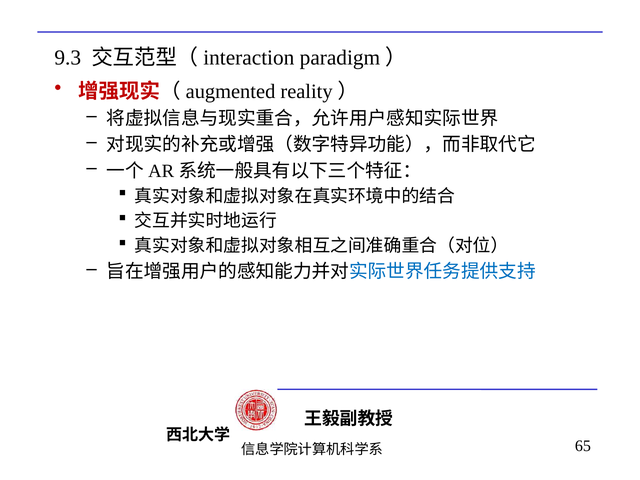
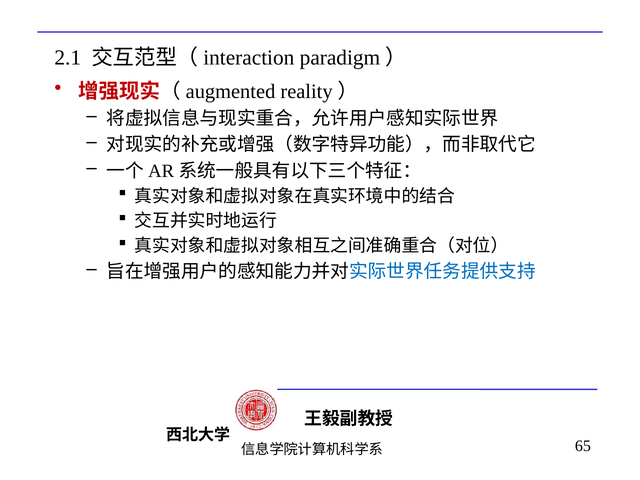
9.3: 9.3 -> 2.1
